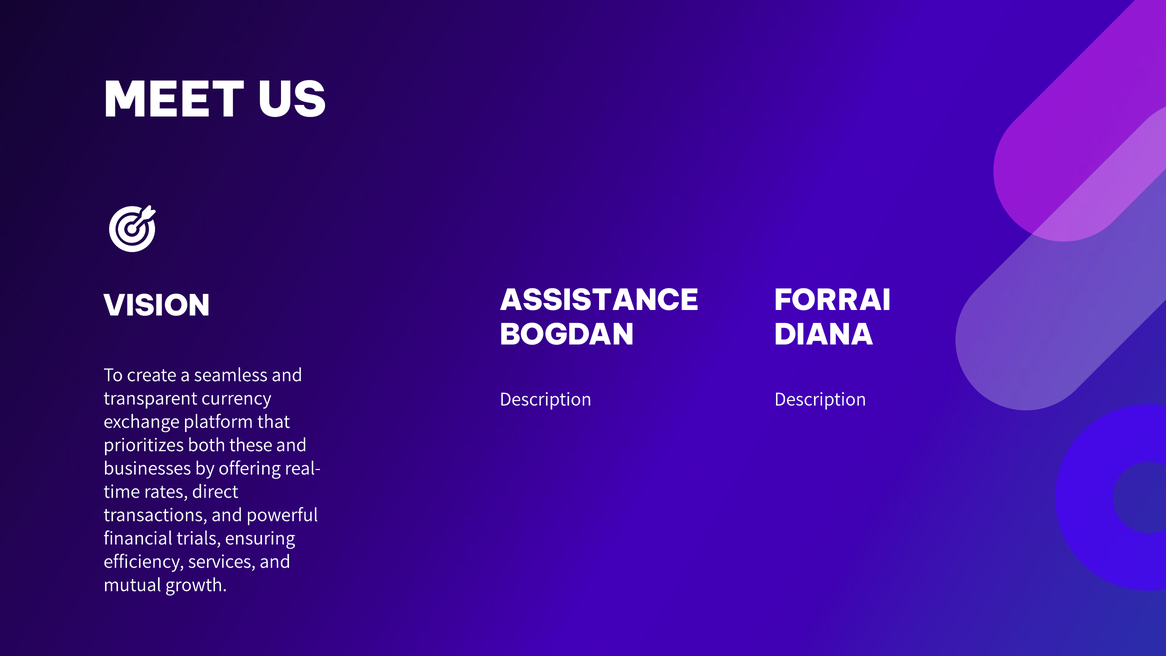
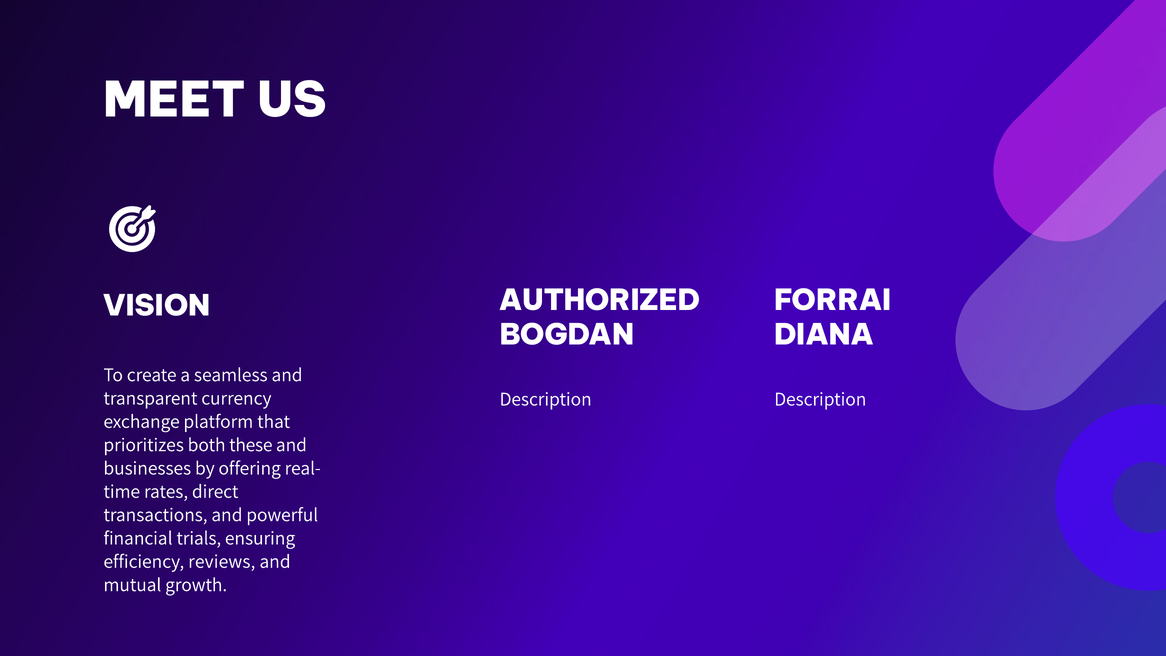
ASSISTANCE: ASSISTANCE -> AUTHORIZED
services: services -> reviews
